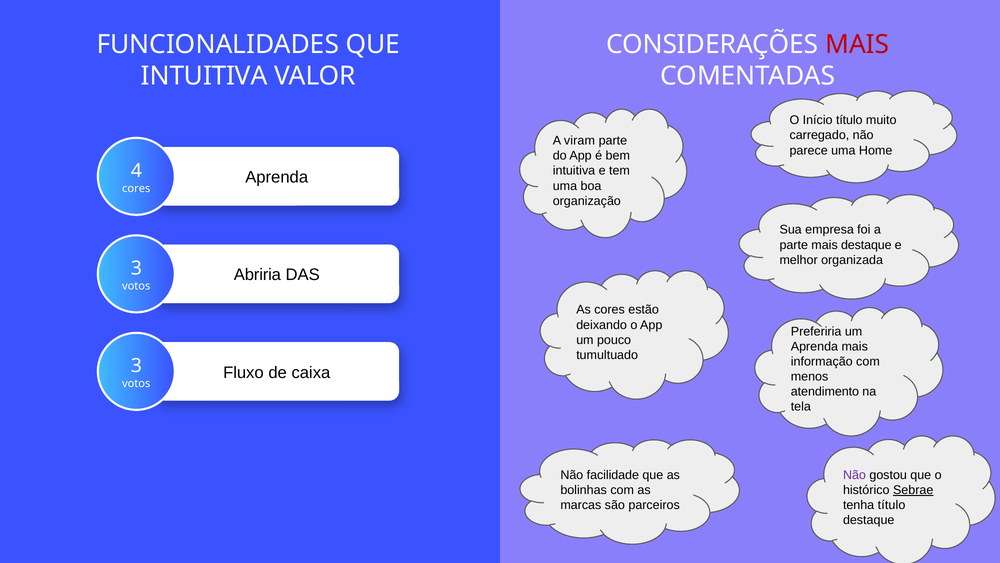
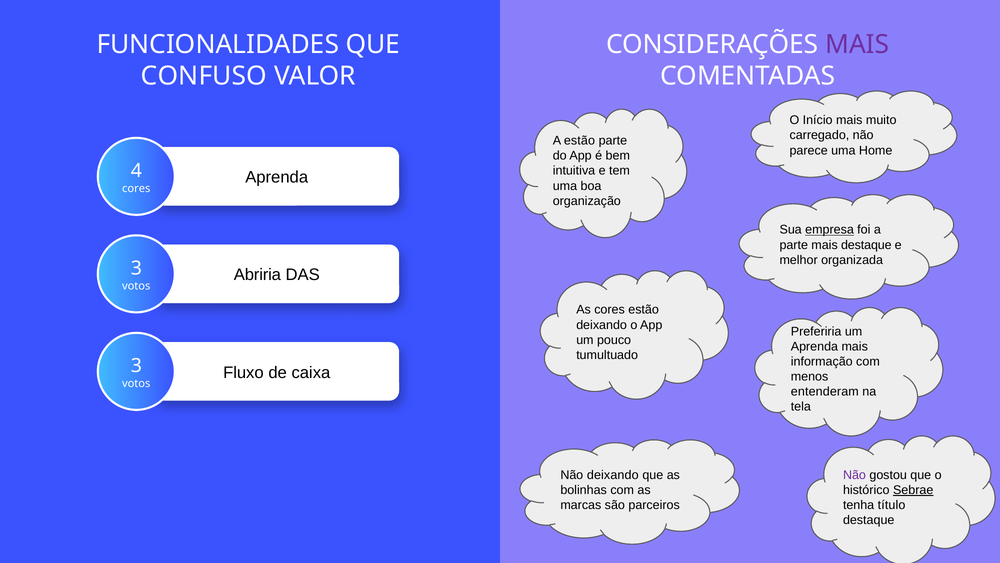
MAIS at (857, 45) colour: red -> purple
INTUITIVA at (204, 76): INTUITIVA -> CONFUSO
Início título: título -> mais
A viram: viram -> estão
empresa underline: none -> present
atendimento: atendimento -> entenderam
Não facilidade: facilidade -> deixando
